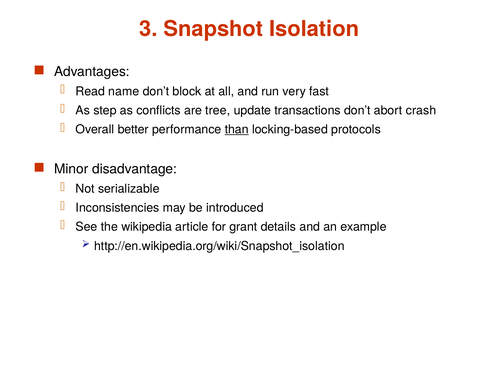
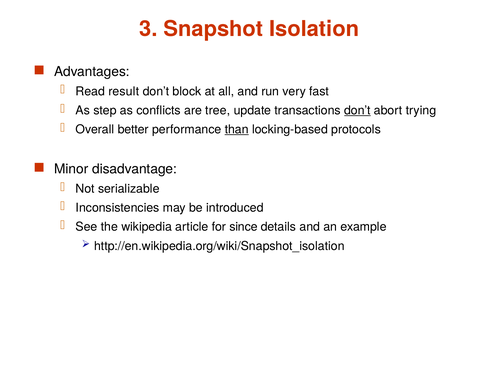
name: name -> result
don’t at (357, 110) underline: none -> present
crash: crash -> trying
grant: grant -> since
